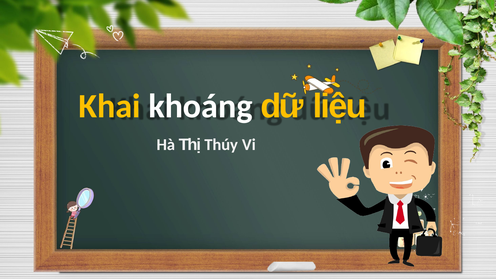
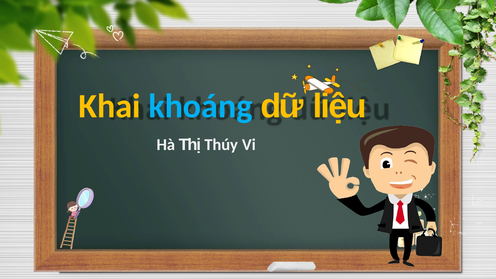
khoáng colour: white -> light blue
